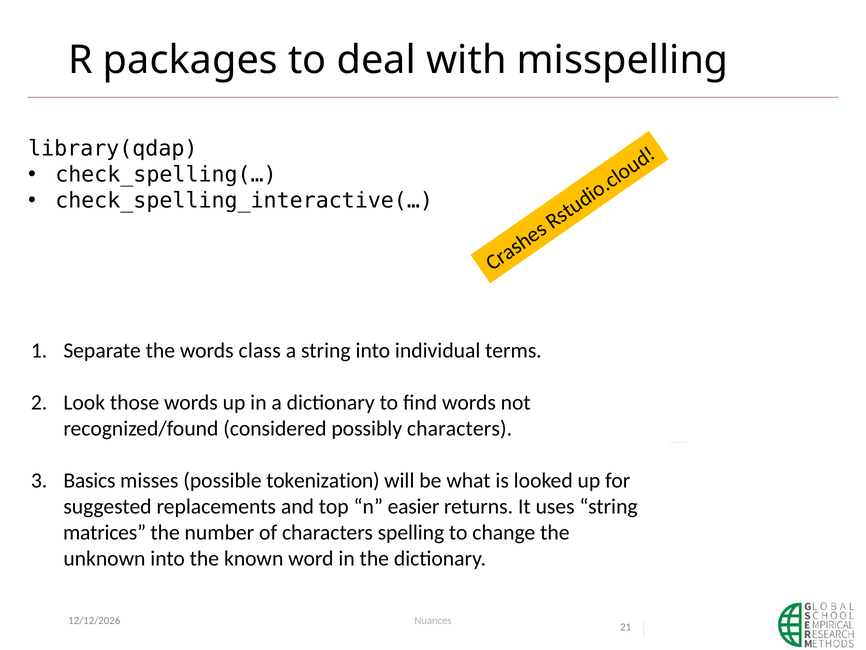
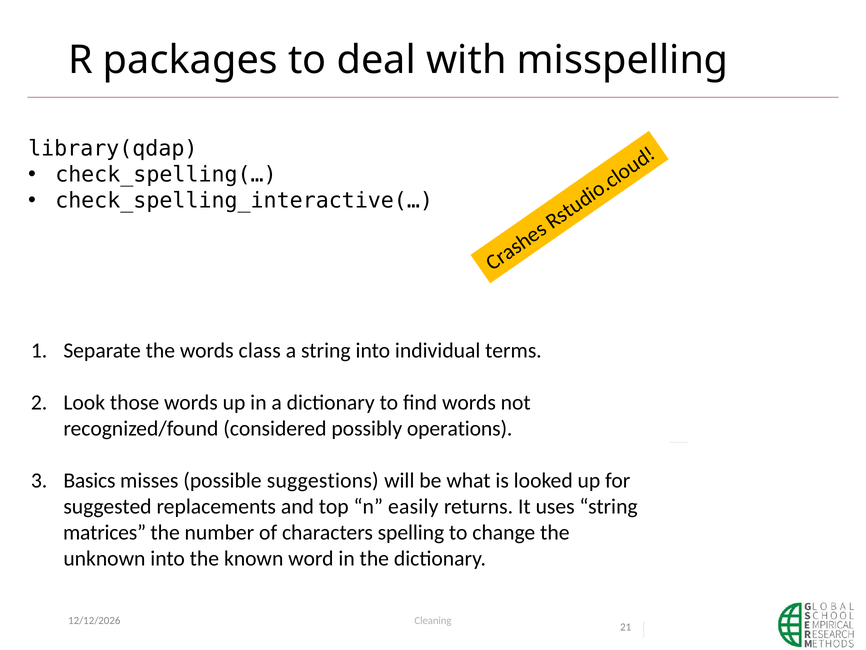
possibly characters: characters -> operations
tokenization: tokenization -> suggestions
easier: easier -> easily
Nuances: Nuances -> Cleaning
